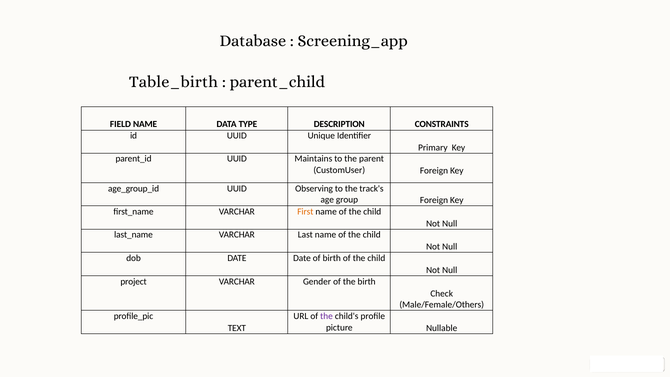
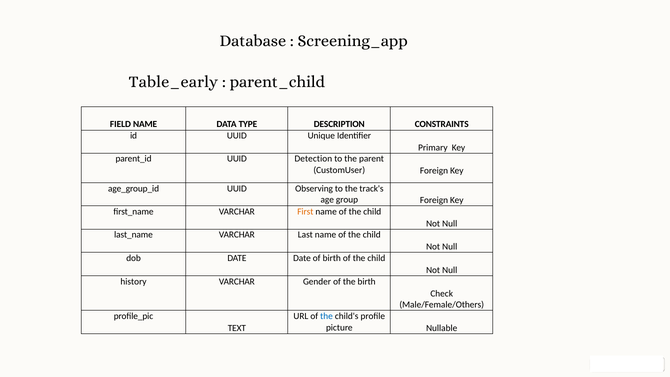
Table_birth: Table_birth -> Table_early
Maintains: Maintains -> Detection
project: project -> history
the at (327, 316) colour: purple -> blue
